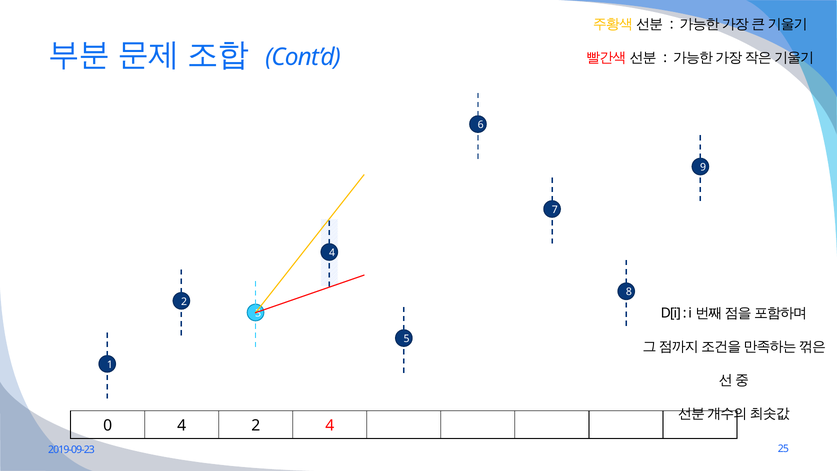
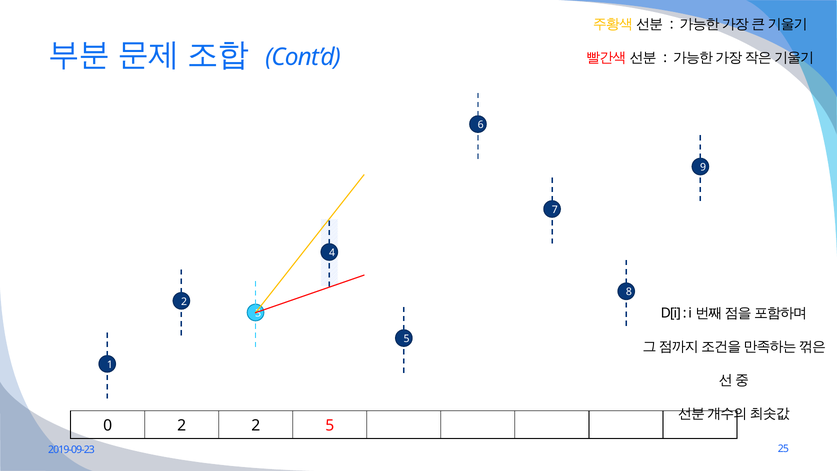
0 4: 4 -> 2
2 4: 4 -> 5
